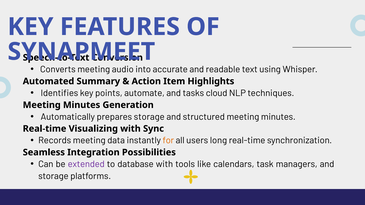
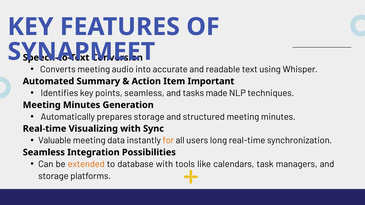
Highlights: Highlights -> Important
points automate: automate -> seamless
cloud: cloud -> made
Records: Records -> Valuable
extended colour: purple -> orange
